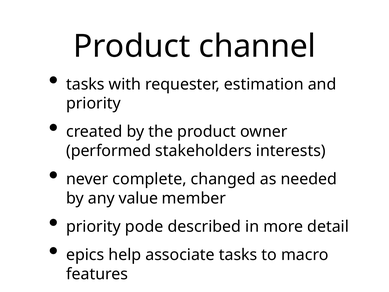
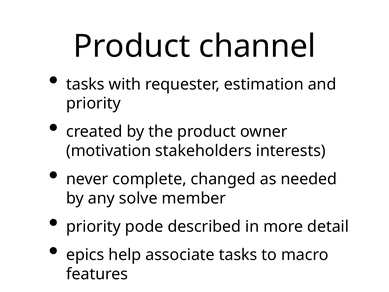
performed: performed -> motivation
value: value -> solve
